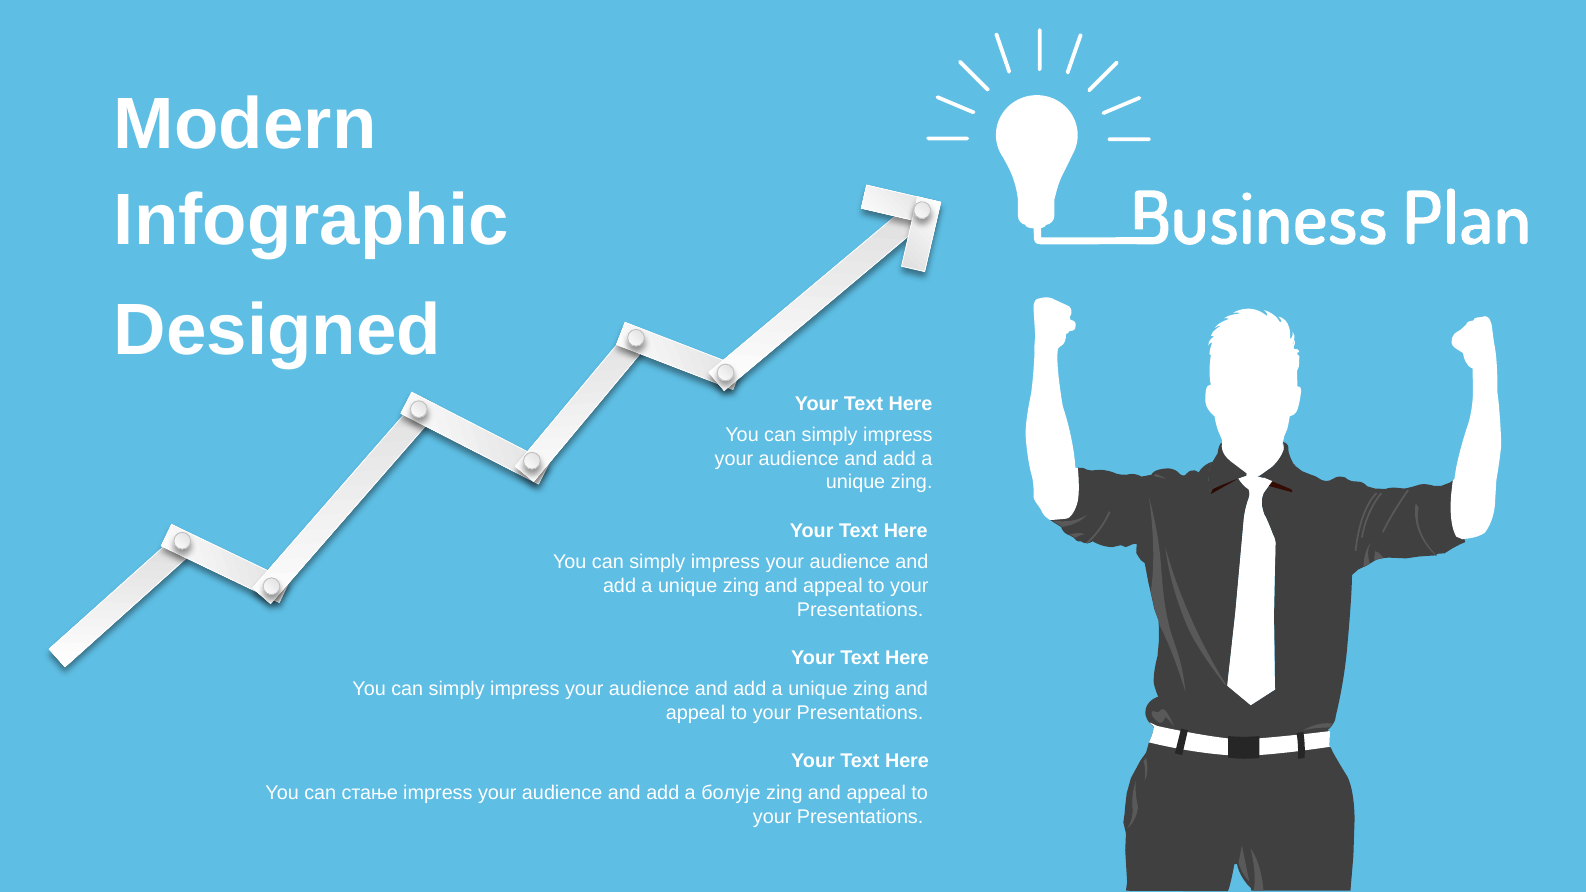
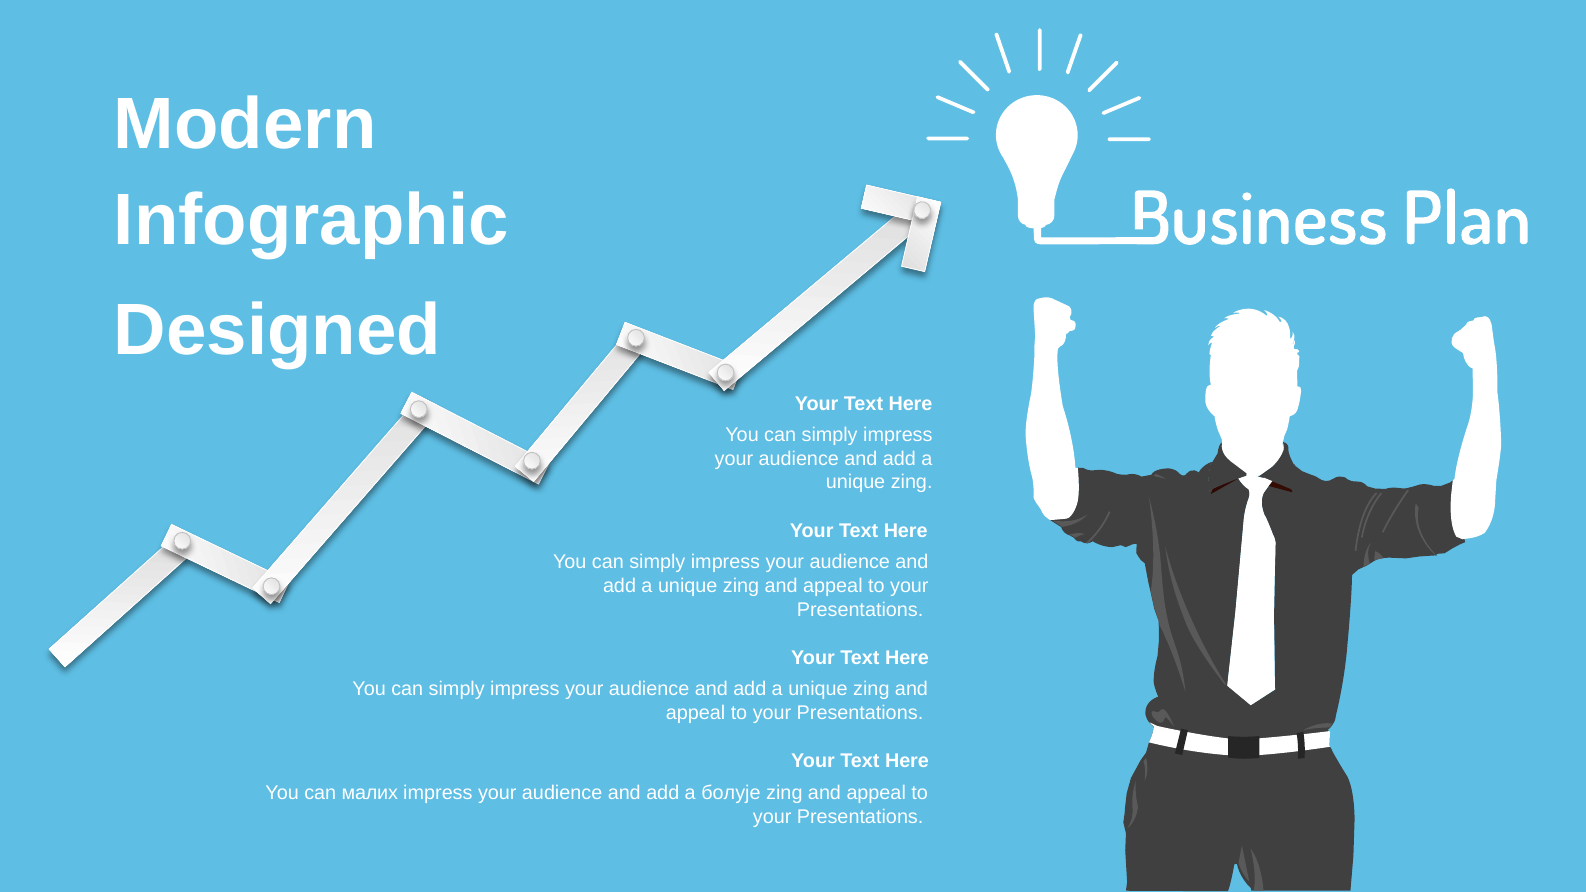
стање: стање -> малих
